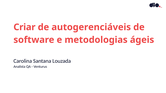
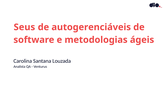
Criar: Criar -> Seus
